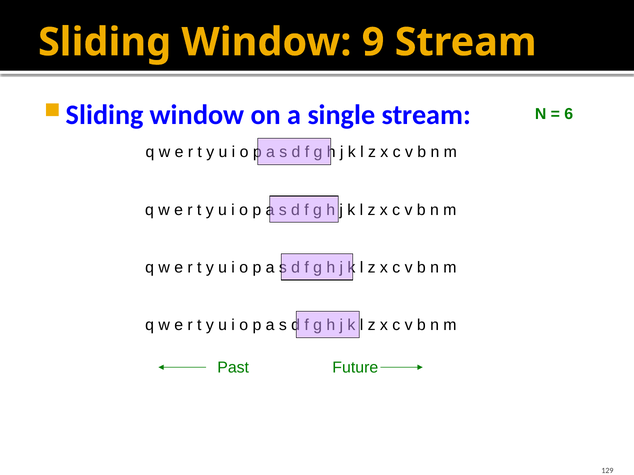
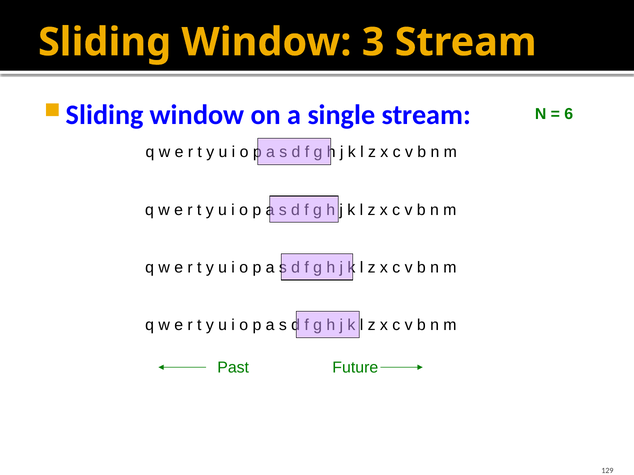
9: 9 -> 3
